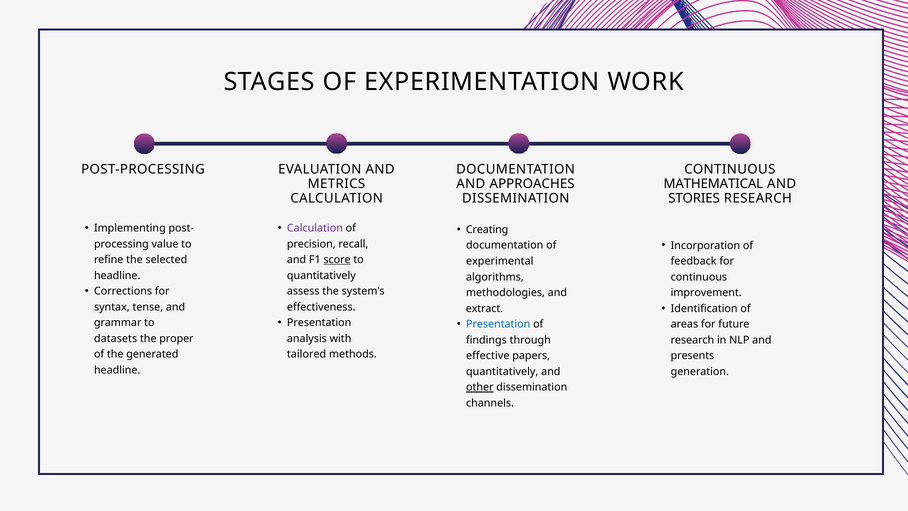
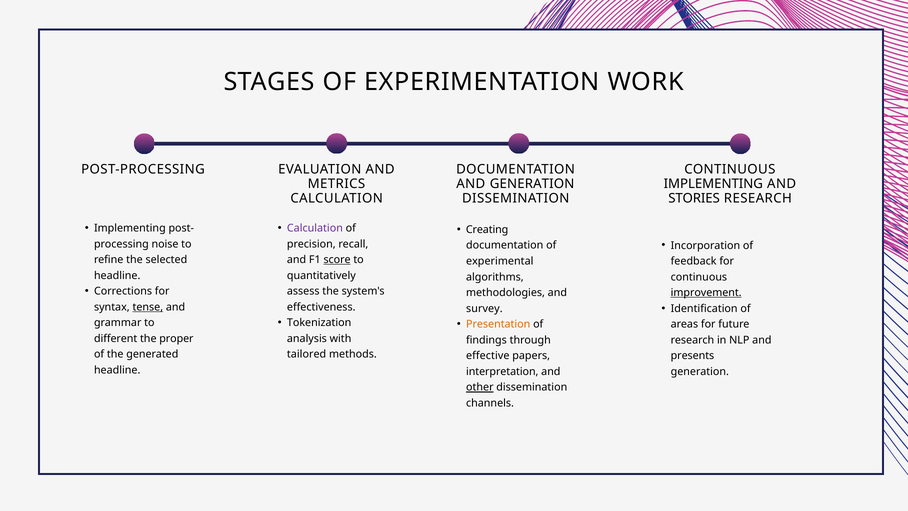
AND APPROACHES: APPROACHES -> GENERATION
MATHEMATICAL at (713, 184): MATHEMATICAL -> IMPLEMENTING
value: value -> noise
improvement underline: none -> present
tense underline: none -> present
extract: extract -> survey
Presentation at (319, 323): Presentation -> Tokenization
Presentation at (498, 324) colour: blue -> orange
datasets: datasets -> different
quantitatively at (502, 371): quantitatively -> interpretation
